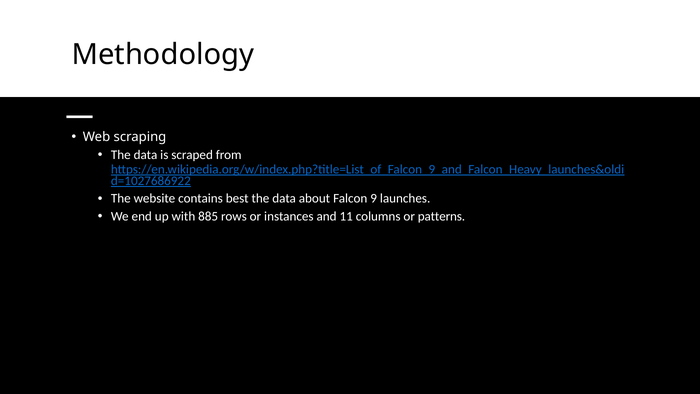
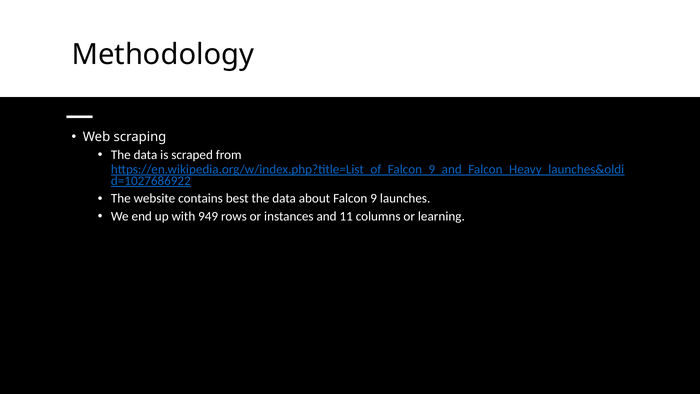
885: 885 -> 949
patterns: patterns -> learning
